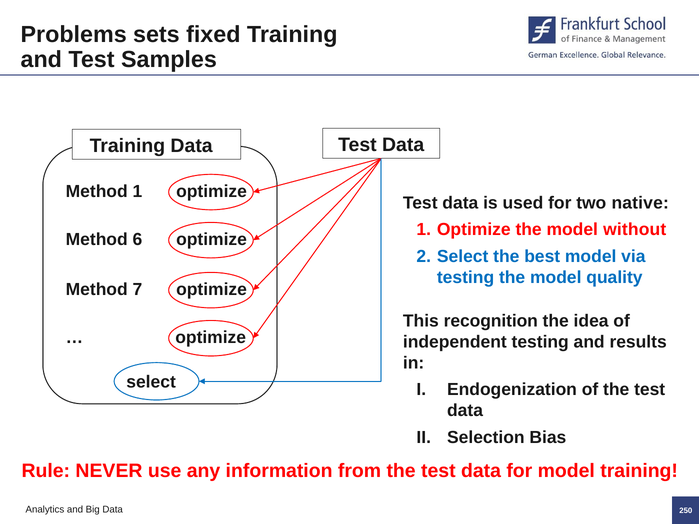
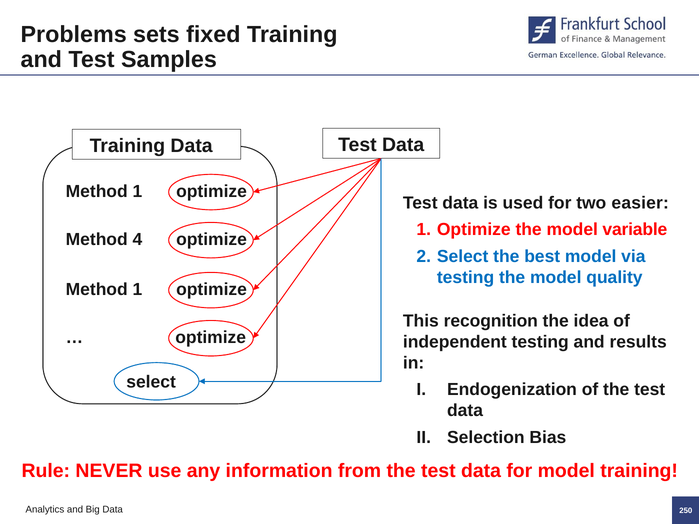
native: native -> easier
without: without -> variable
6: 6 -> 4
7 at (137, 290): 7 -> 1
